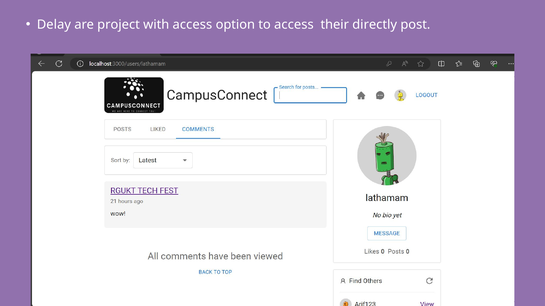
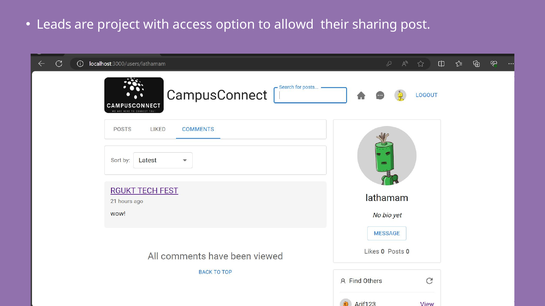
Delay: Delay -> Leads
to access: access -> allowd
directly: directly -> sharing
